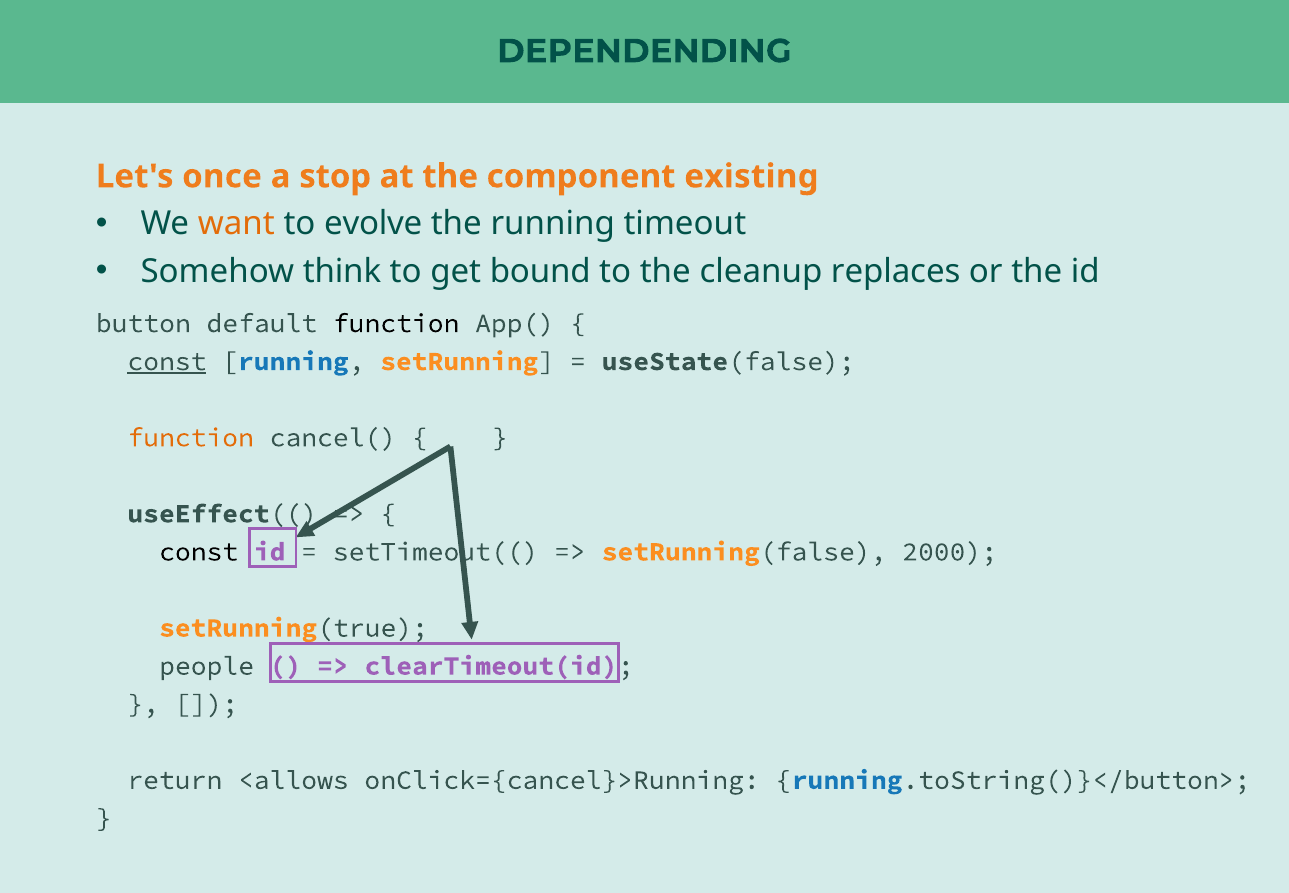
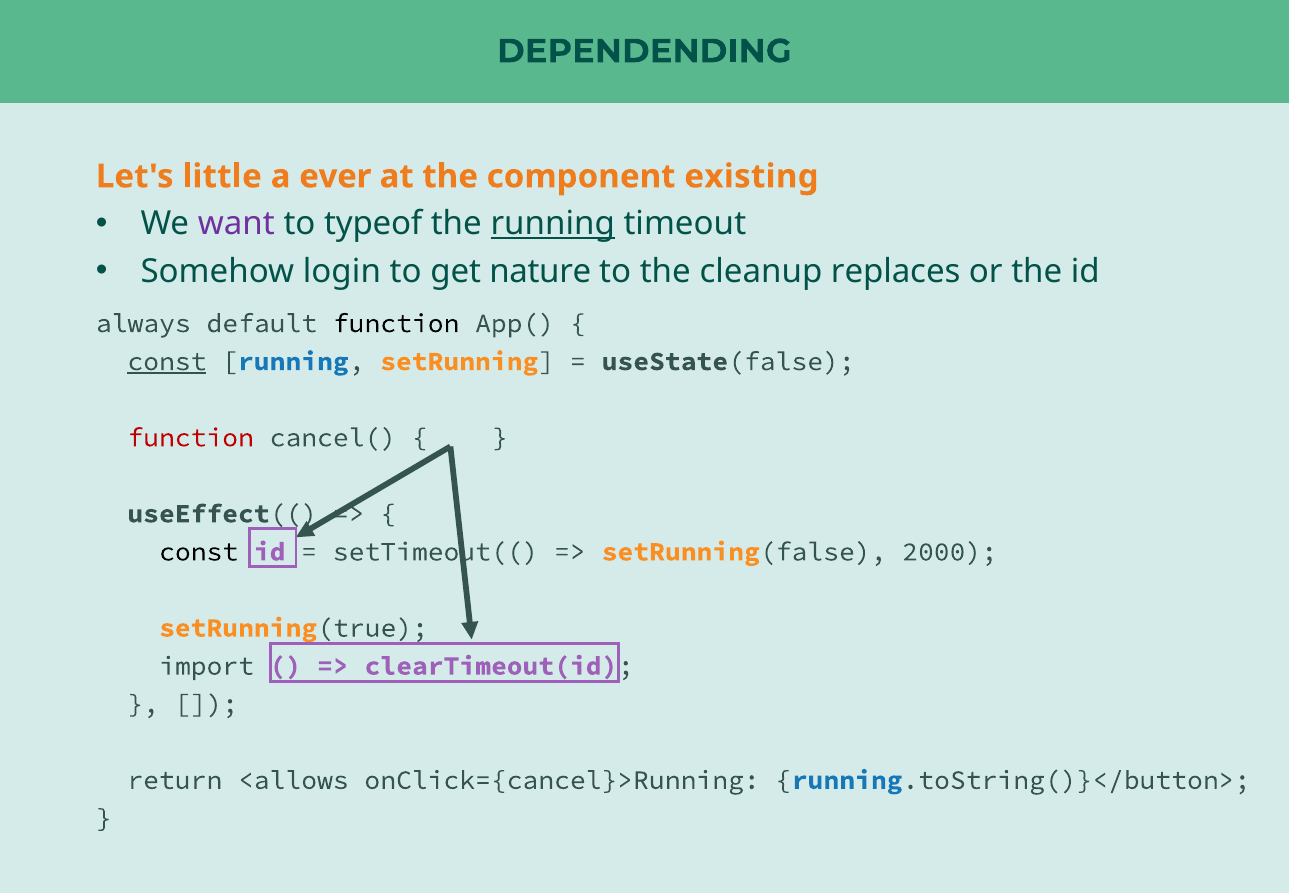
once: once -> little
stop: stop -> ever
want colour: orange -> purple
evolve: evolve -> typeof
running at (553, 224) underline: none -> present
think: think -> login
bound: bound -> nature
button: button -> always
function at (191, 437) colour: orange -> red
people: people -> import
